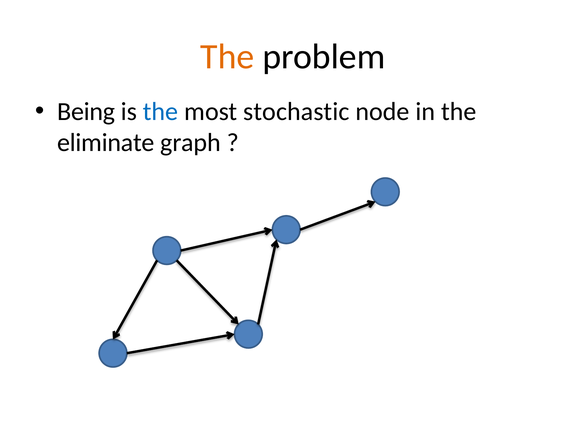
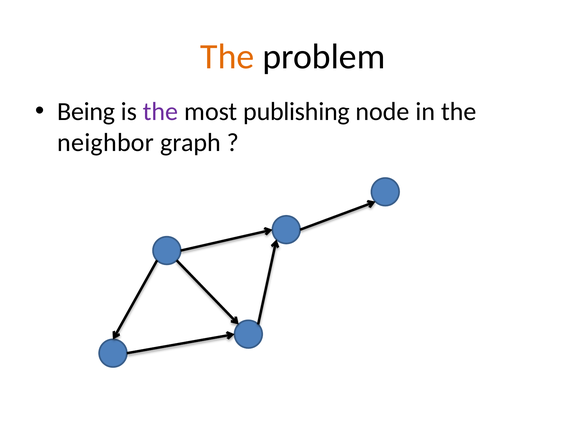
the at (161, 112) colour: blue -> purple
stochastic: stochastic -> publishing
eliminate: eliminate -> neighbor
